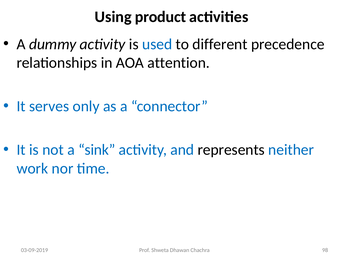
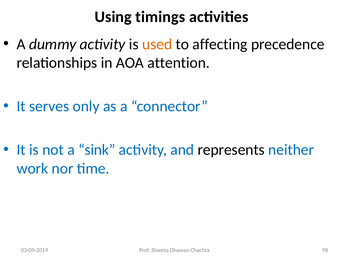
product: product -> timings
used colour: blue -> orange
different: different -> affecting
